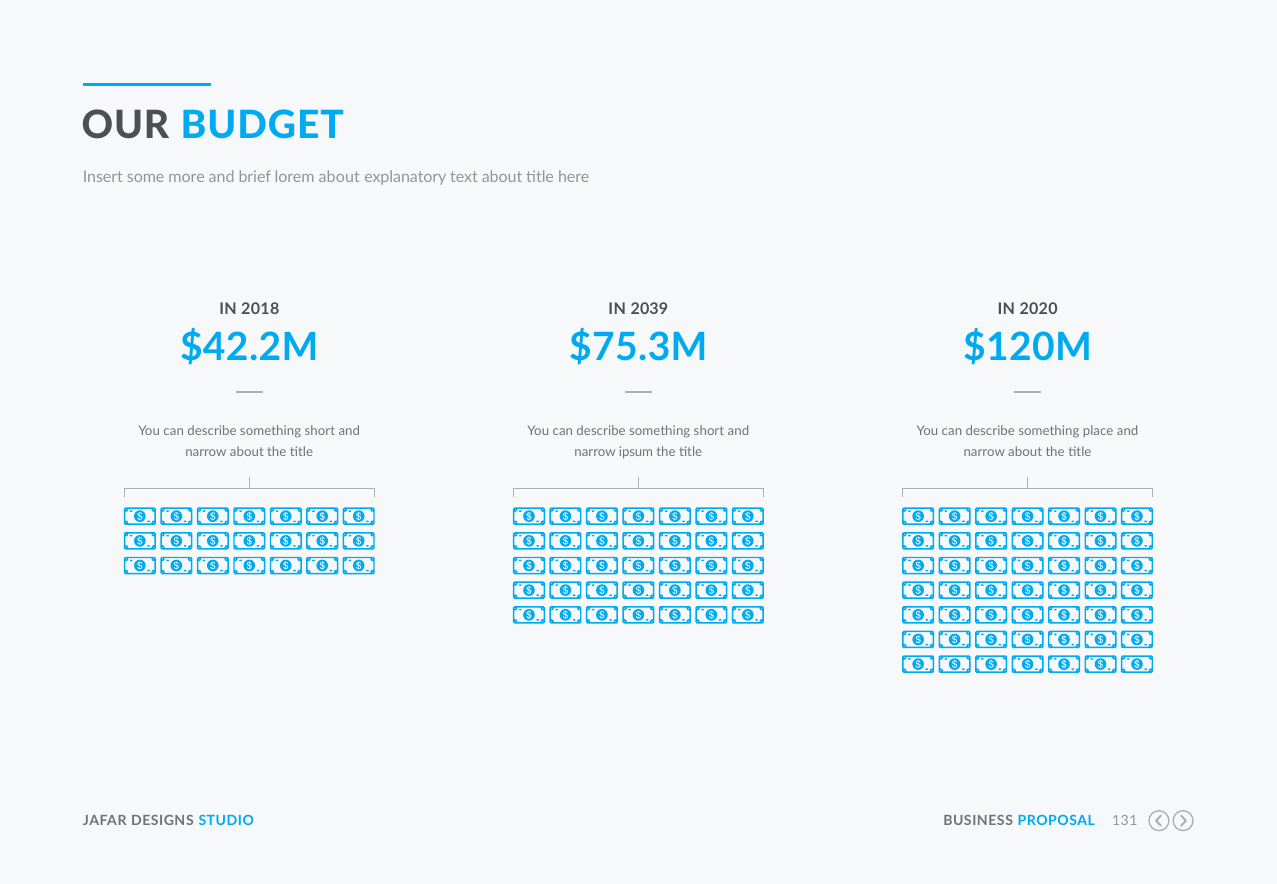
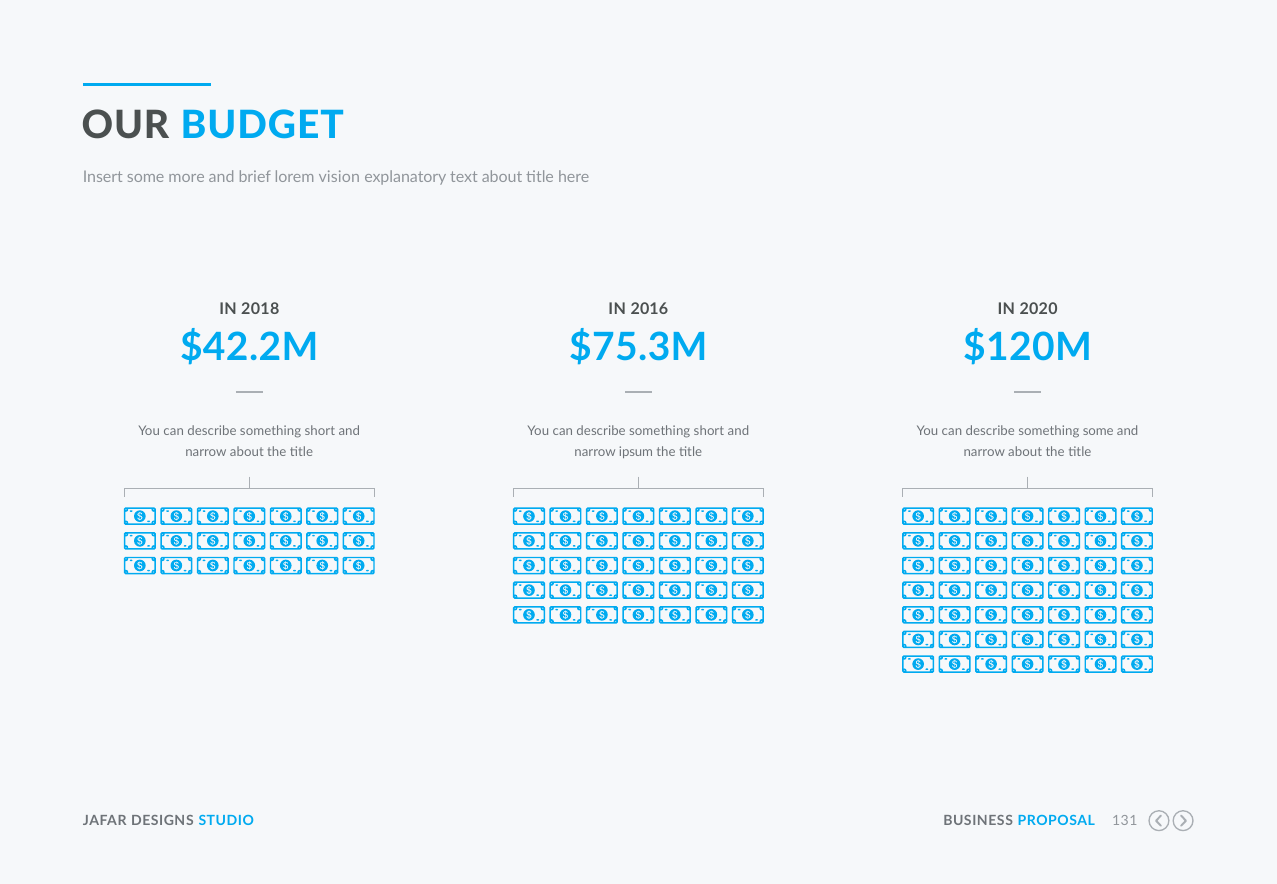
lorem about: about -> vision
2039: 2039 -> 2016
something place: place -> some
